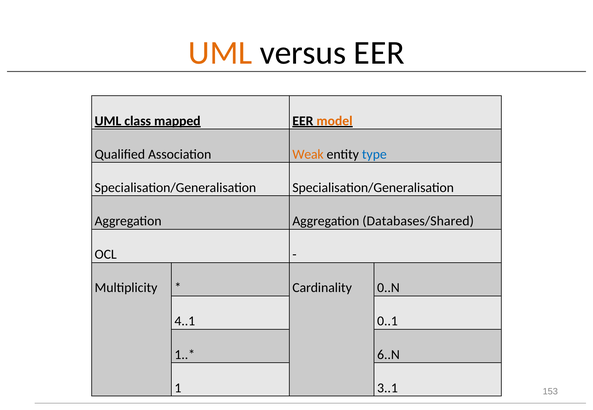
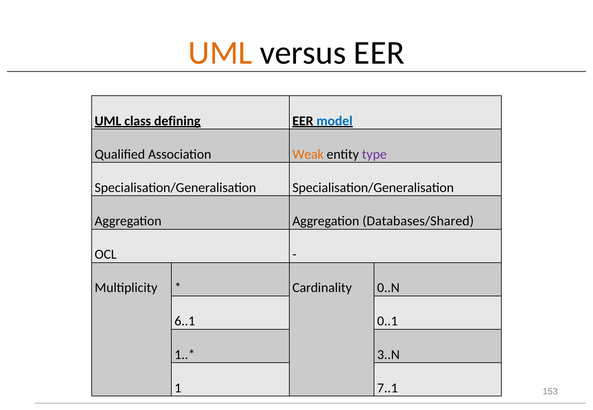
mapped: mapped -> defining
model colour: orange -> blue
type colour: blue -> purple
4..1: 4..1 -> 6..1
6..N: 6..N -> 3..N
3..1: 3..1 -> 7..1
